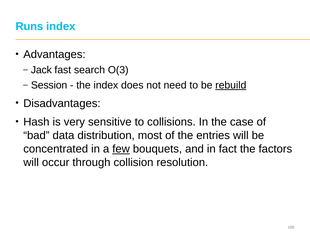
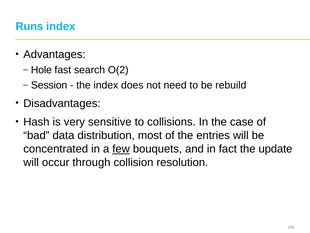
Jack: Jack -> Hole
O(3: O(3 -> O(2
rebuild underline: present -> none
factors: factors -> update
